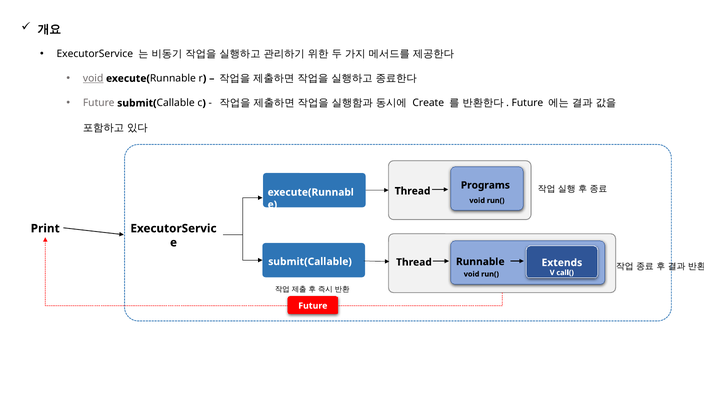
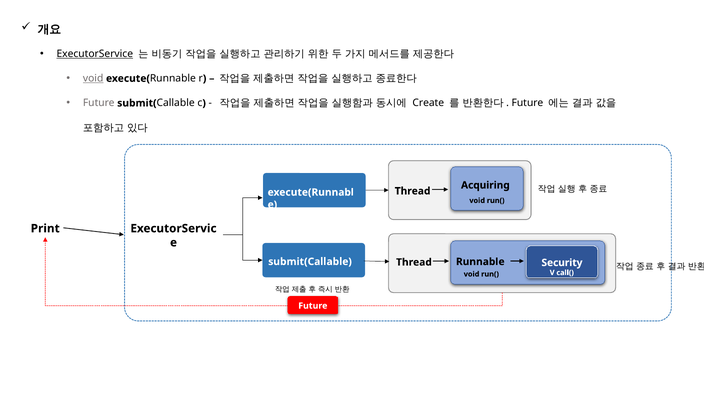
ExecutorService underline: none -> present
Programs: Programs -> Acquiring
Extends: Extends -> Security
